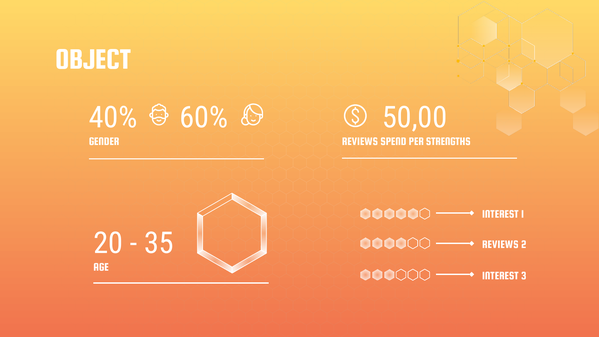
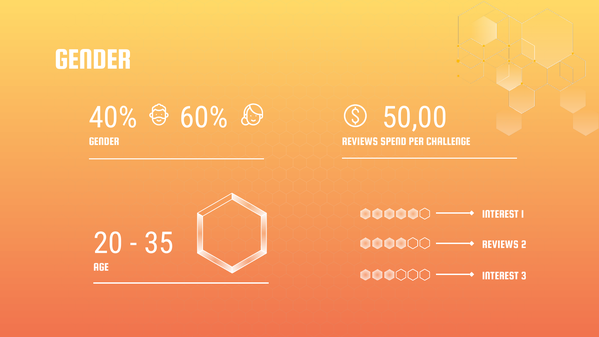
OBJECT at (93, 59): OBJECT -> GENDER
STRENGTHS: STRENGTHS -> CHALLENGE
